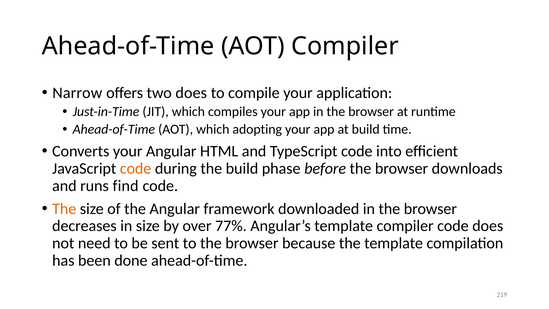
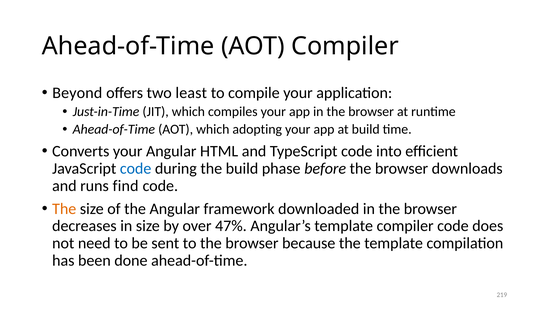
Narrow: Narrow -> Beyond
two does: does -> least
code at (136, 168) colour: orange -> blue
77%: 77% -> 47%
